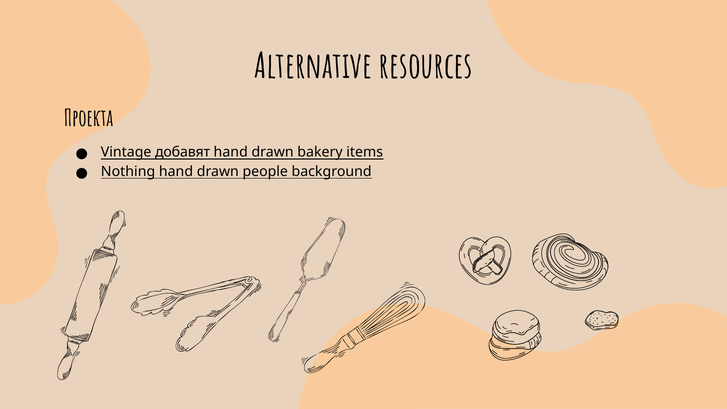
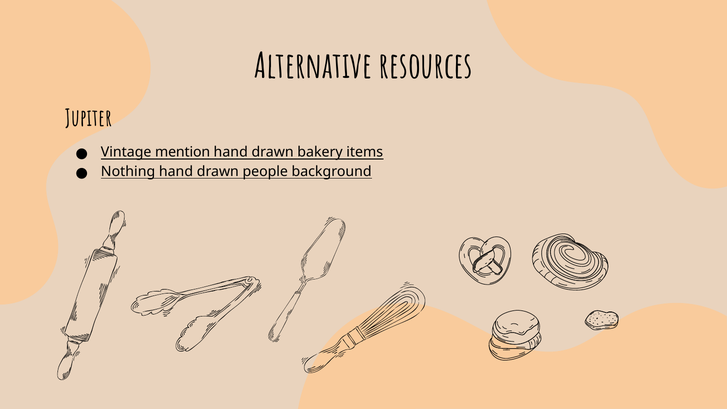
Проекта: Проекта -> Jupiter
добавят: добавят -> mention
